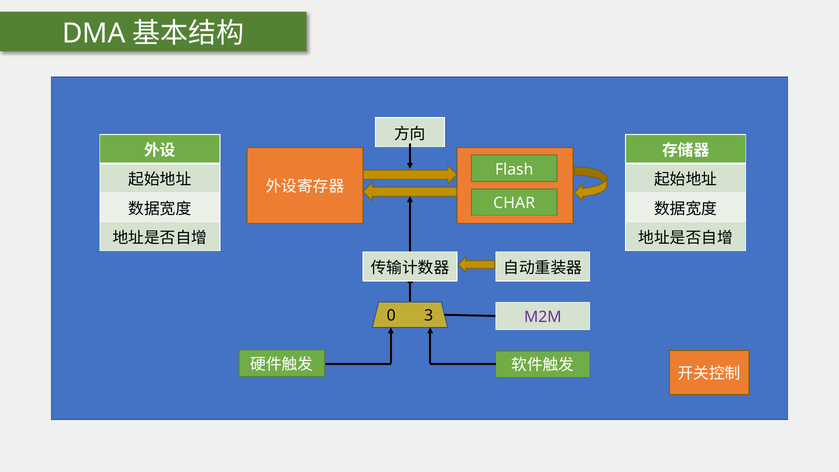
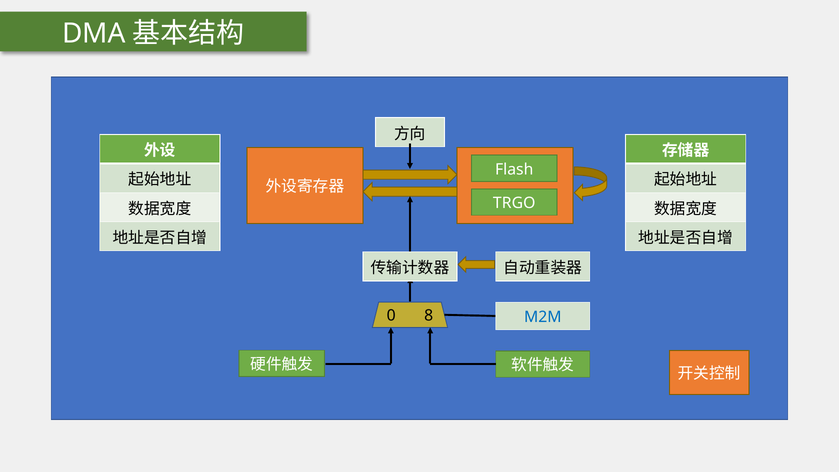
CHAR: CHAR -> TRGO
3: 3 -> 8
M2M colour: purple -> blue
